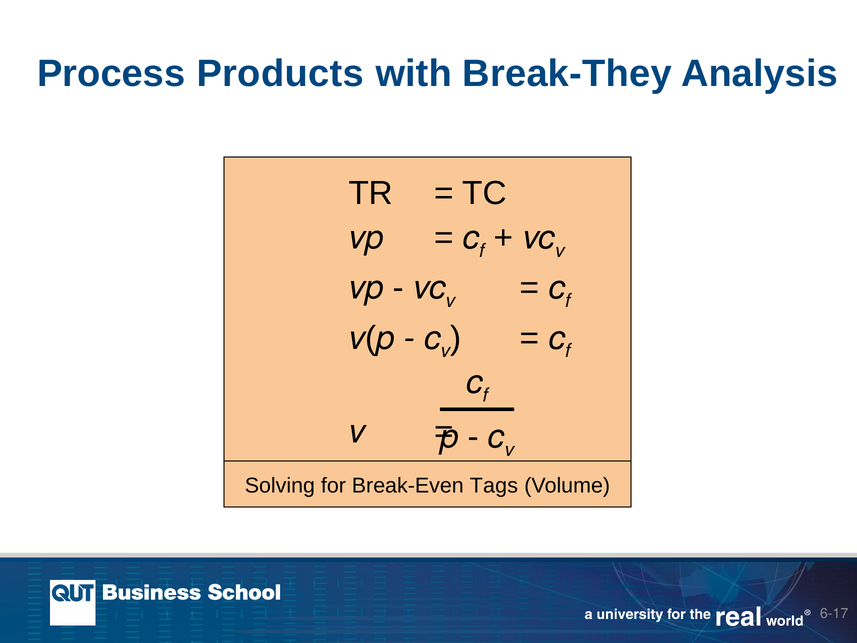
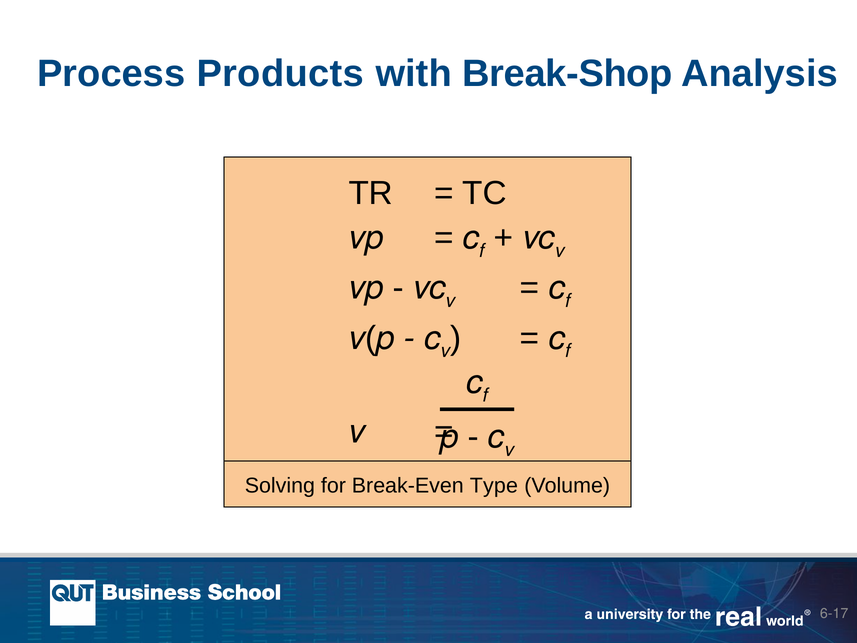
Break-They: Break-They -> Break-Shop
Tags: Tags -> Type
